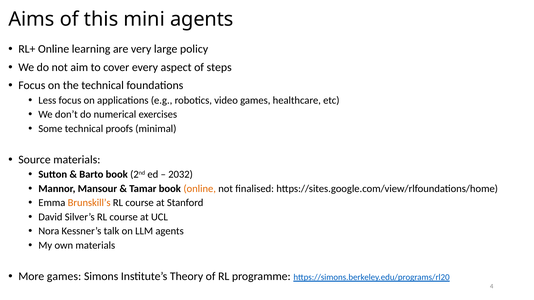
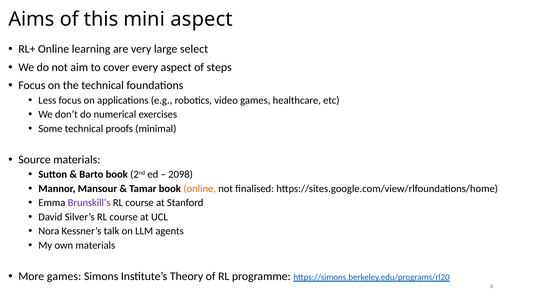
mini agents: agents -> aspect
policy: policy -> select
2032: 2032 -> 2098
Brunskill’s colour: orange -> purple
